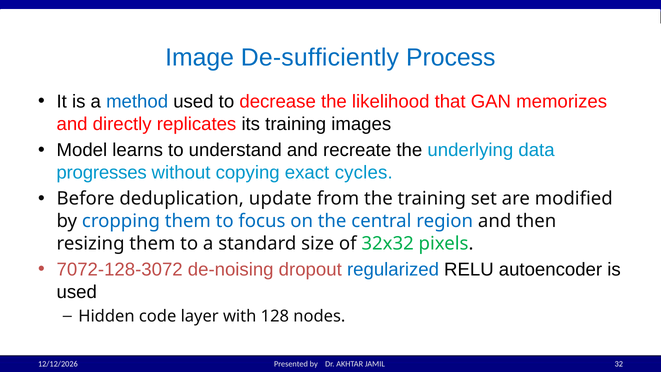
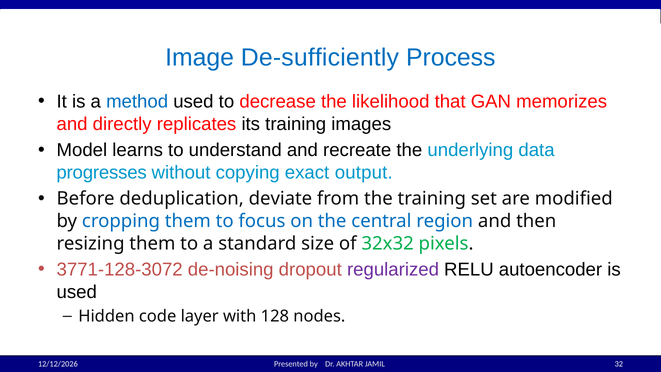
cycles: cycles -> output
update: update -> deviate
7072-128-3072: 7072-128-3072 -> 3771-128-3072
regularized colour: blue -> purple
